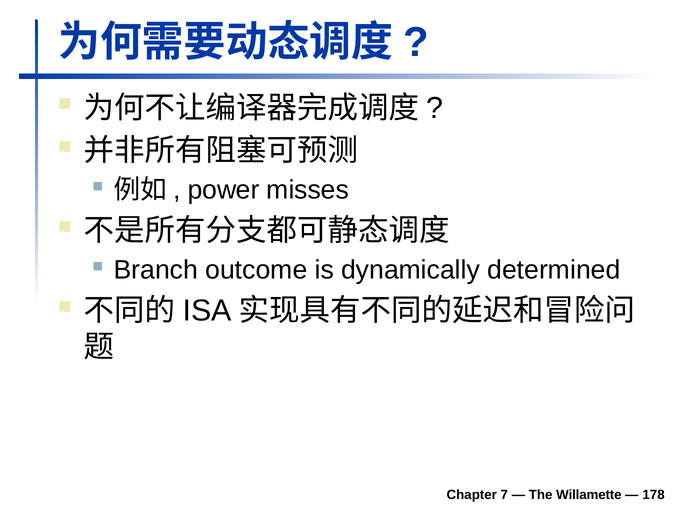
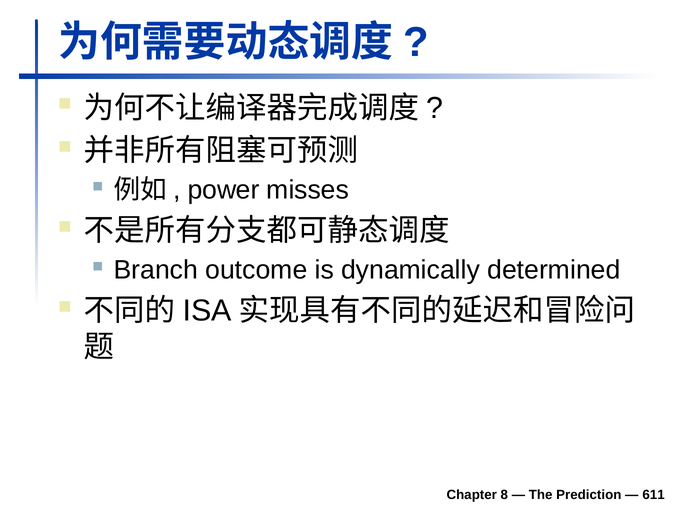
7: 7 -> 8
Willamette: Willamette -> Prediction
178: 178 -> 611
